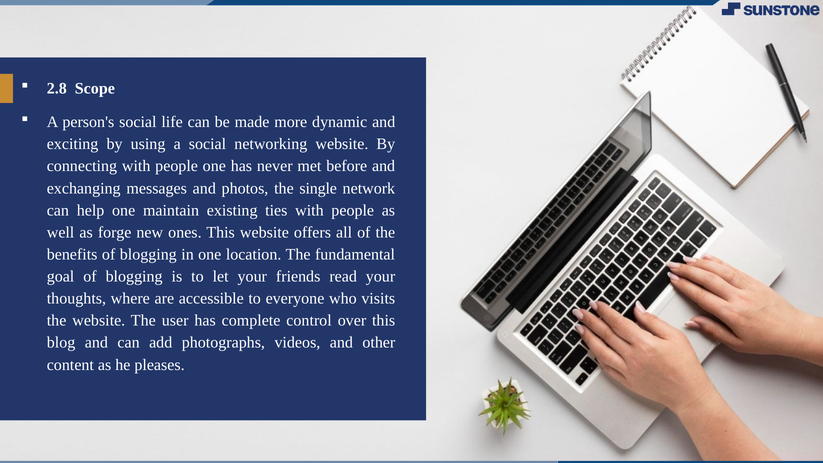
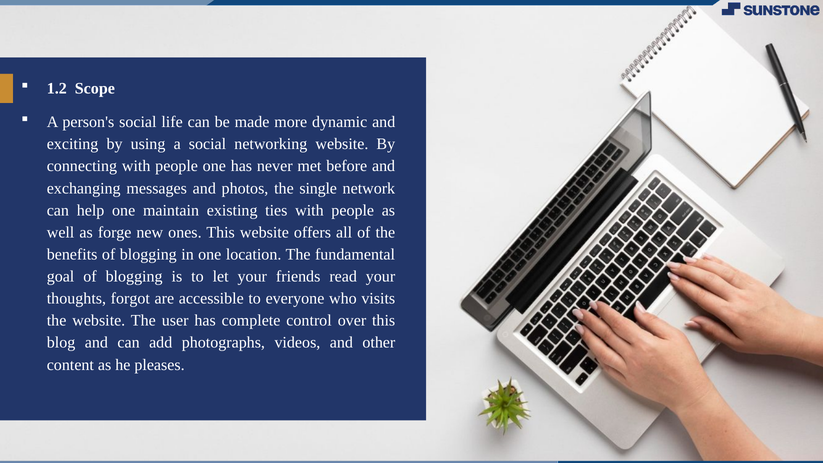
2.8: 2.8 -> 1.2
where: where -> forgot
